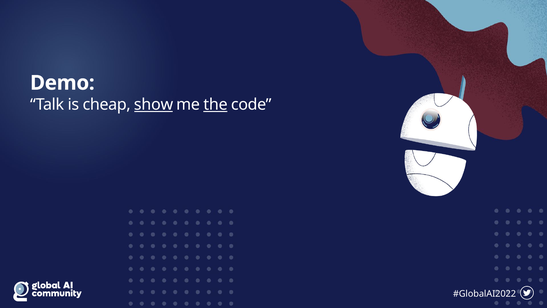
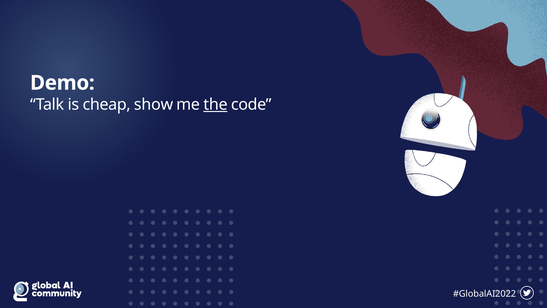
show underline: present -> none
